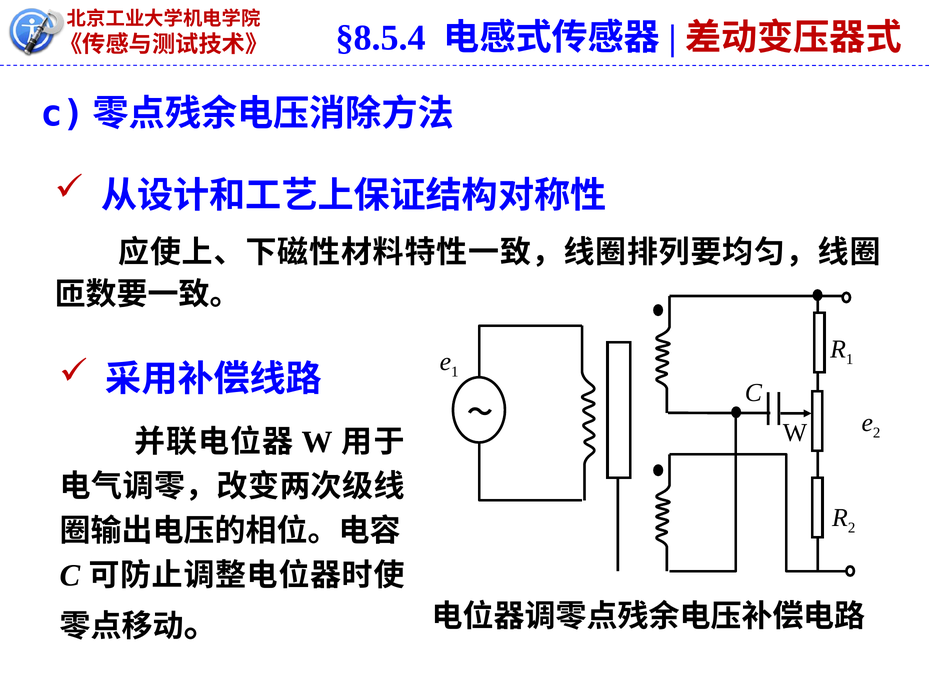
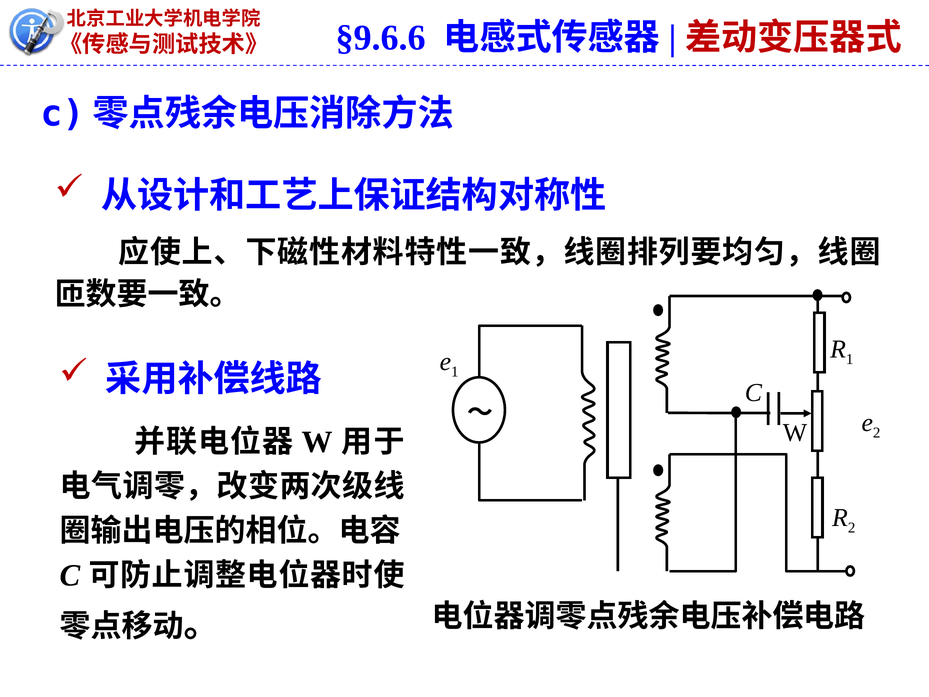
§8.5.4: §8.5.4 -> §9.6.6
